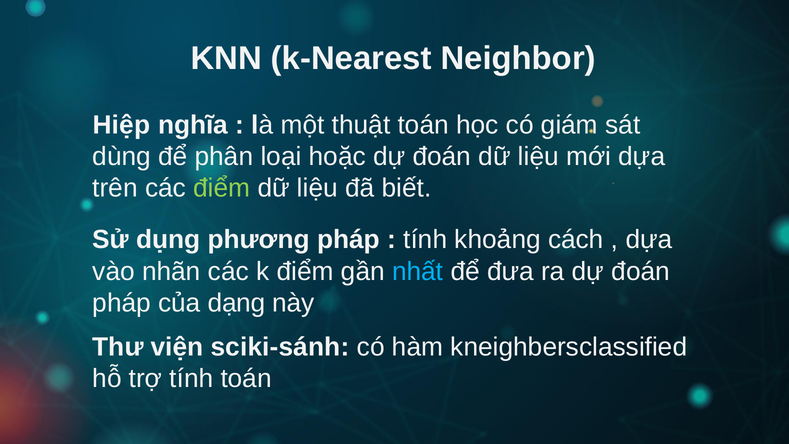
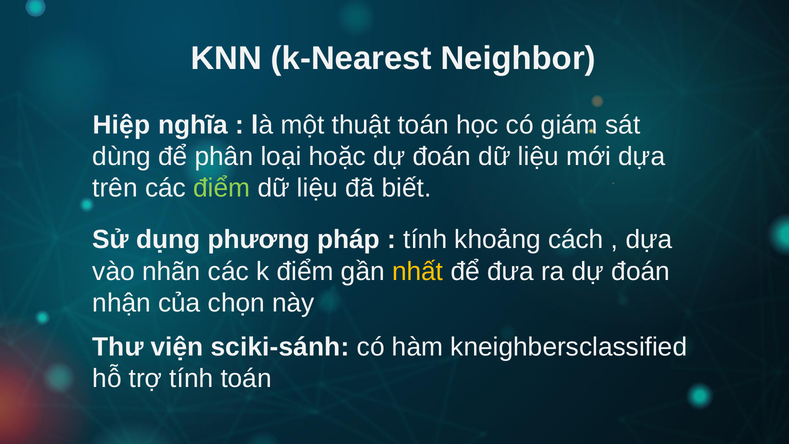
nhất colour: light blue -> yellow
pháp at (122, 303): pháp -> nhận
dạng: dạng -> chọn
